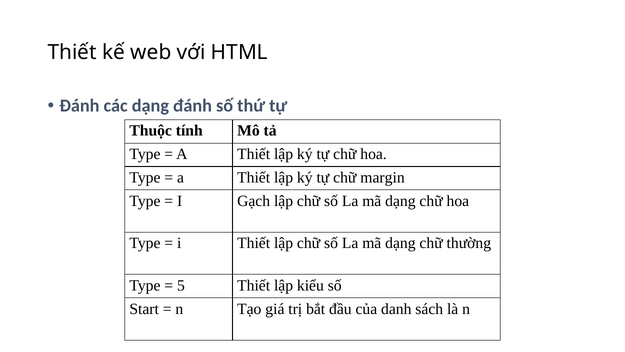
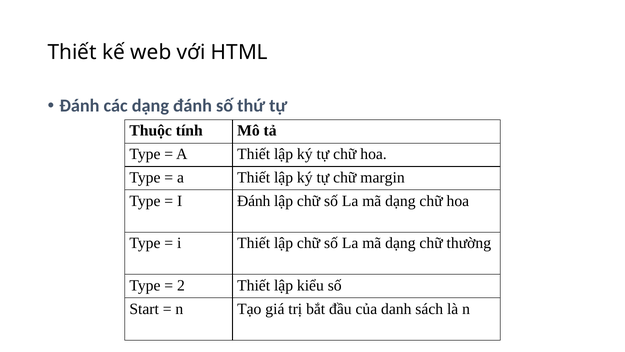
I Gạch: Gạch -> Đánh
5: 5 -> 2
